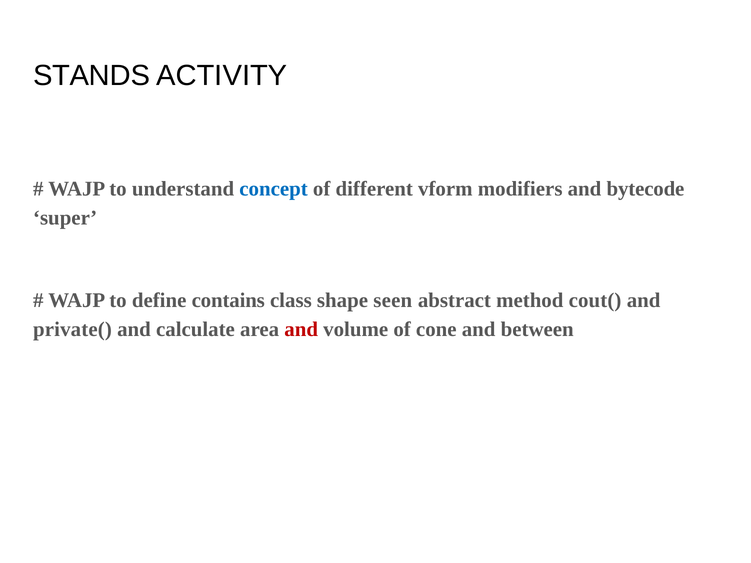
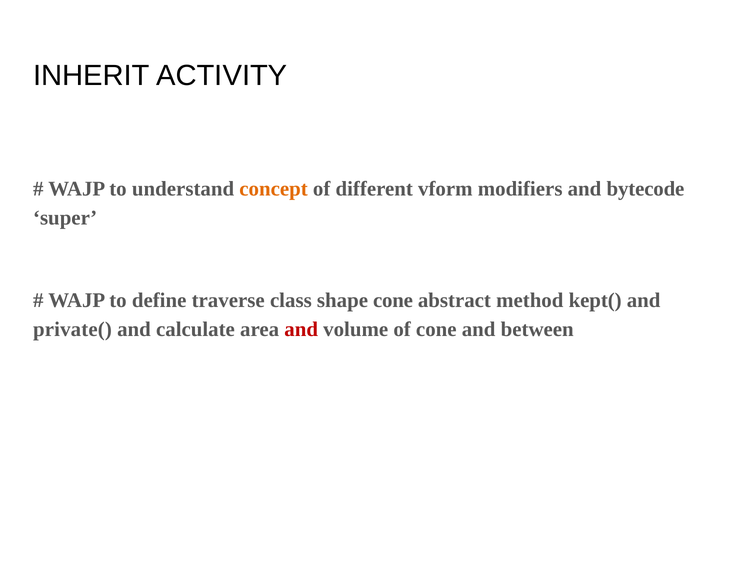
STANDS: STANDS -> INHERIT
concept colour: blue -> orange
contains: contains -> traverse
shape seen: seen -> cone
cout(: cout( -> kept(
